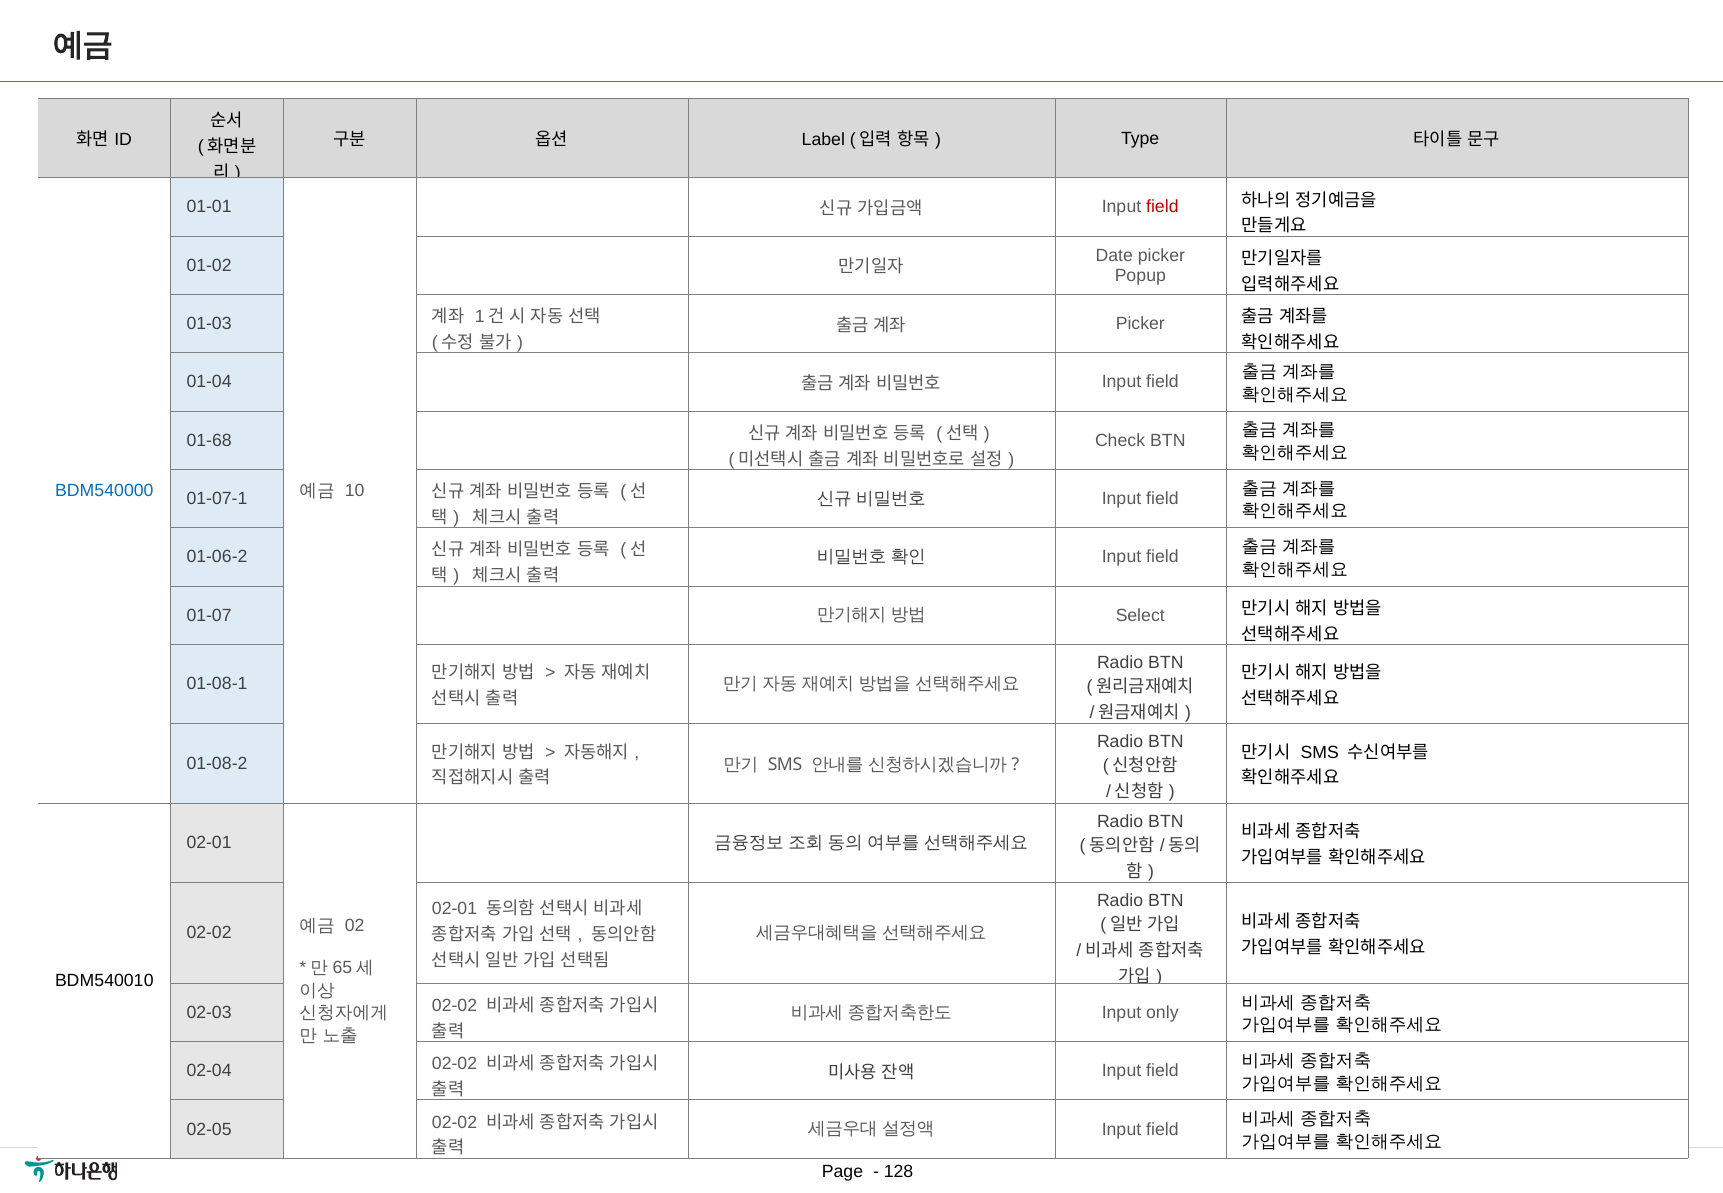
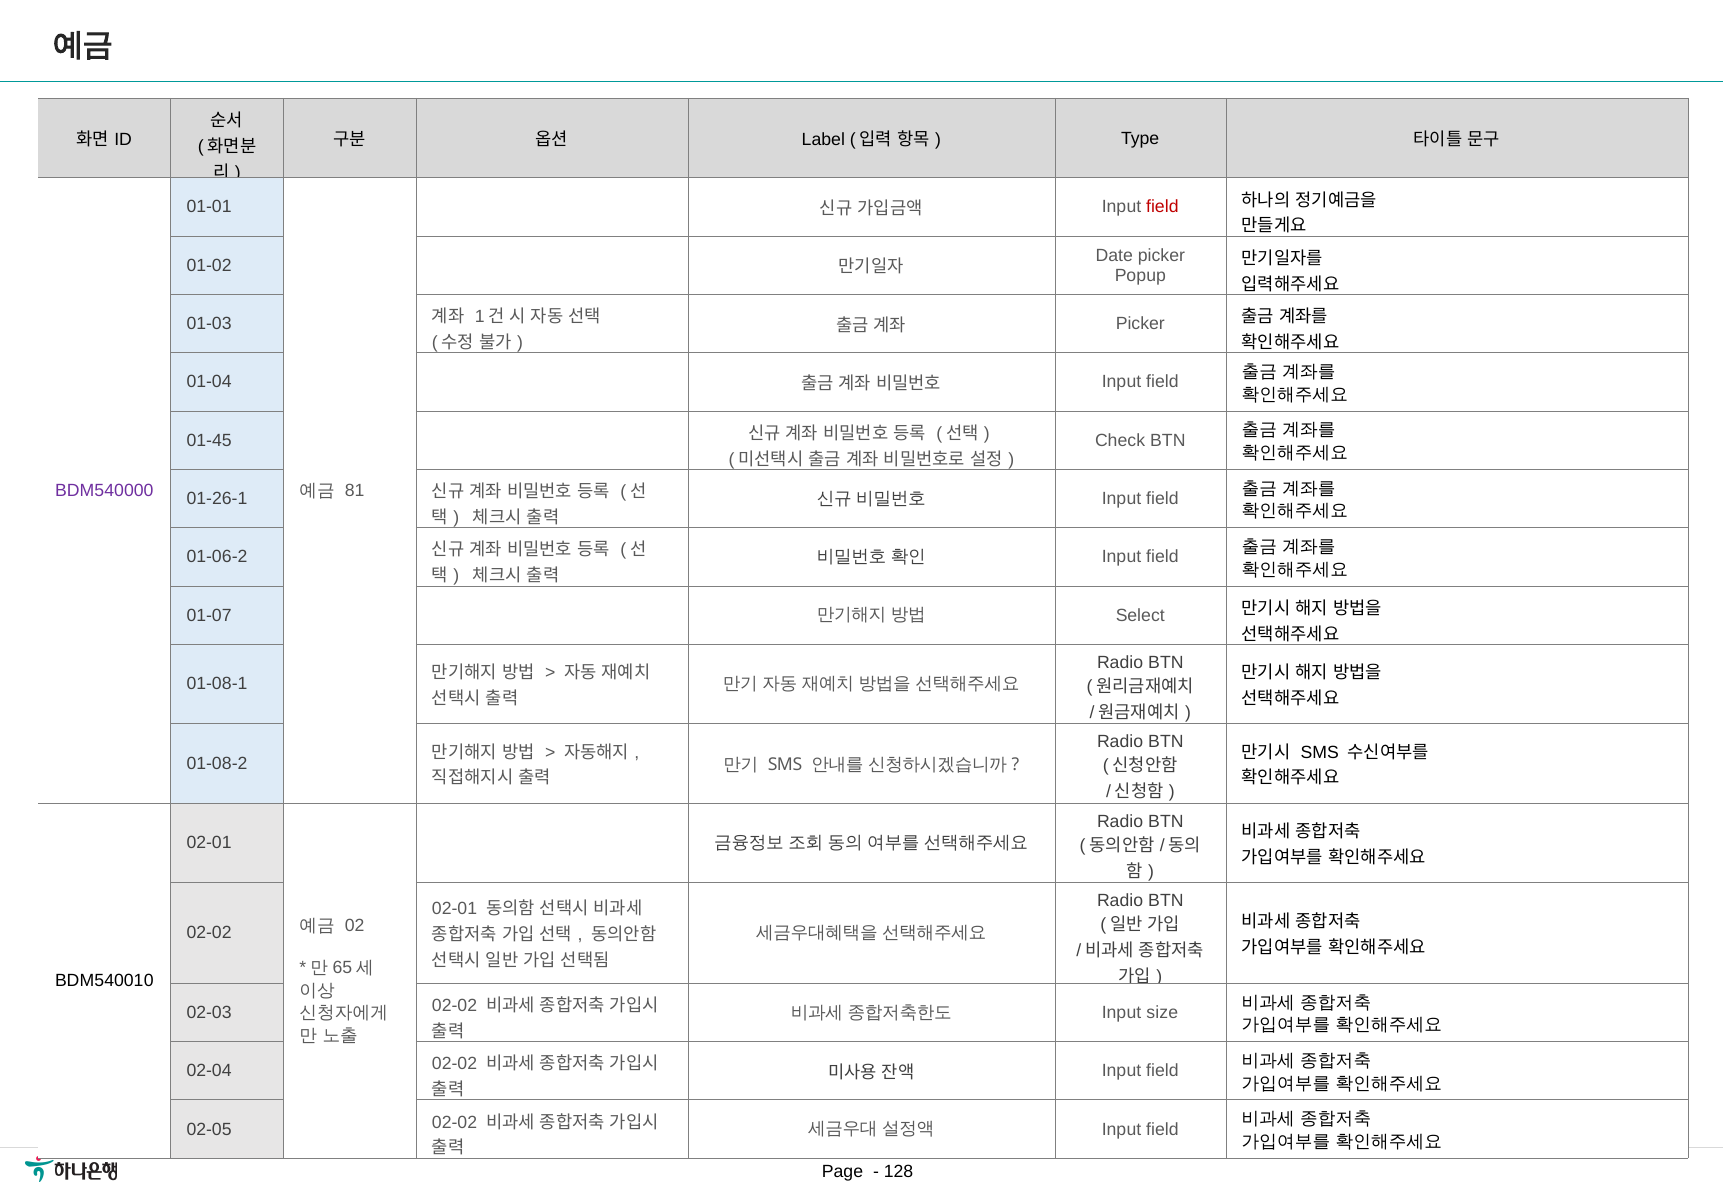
01-68: 01-68 -> 01-45
BDM540000 colour: blue -> purple
10: 10 -> 81
01-07-1: 01-07-1 -> 01-26-1
only: only -> size
